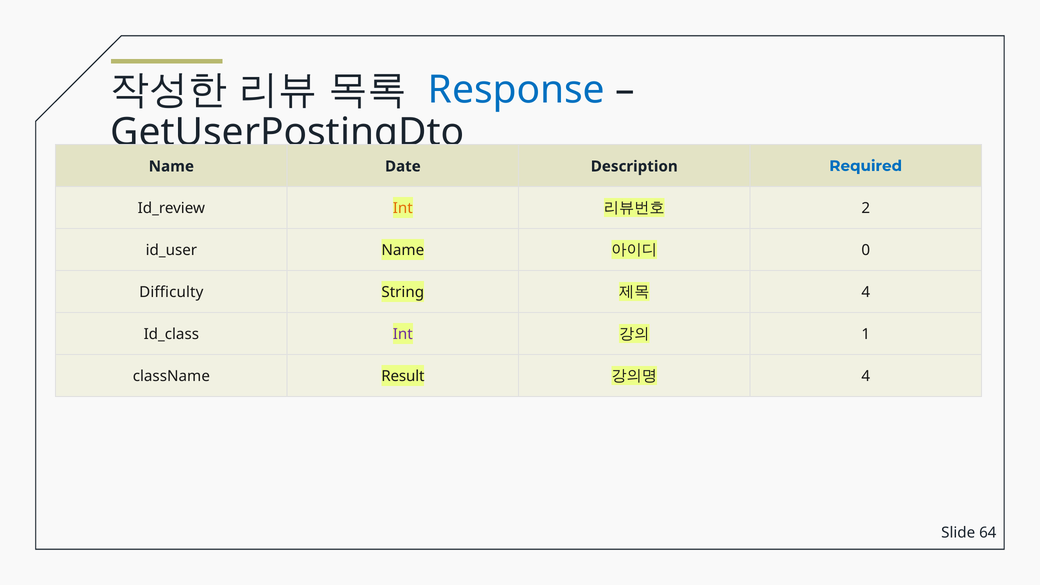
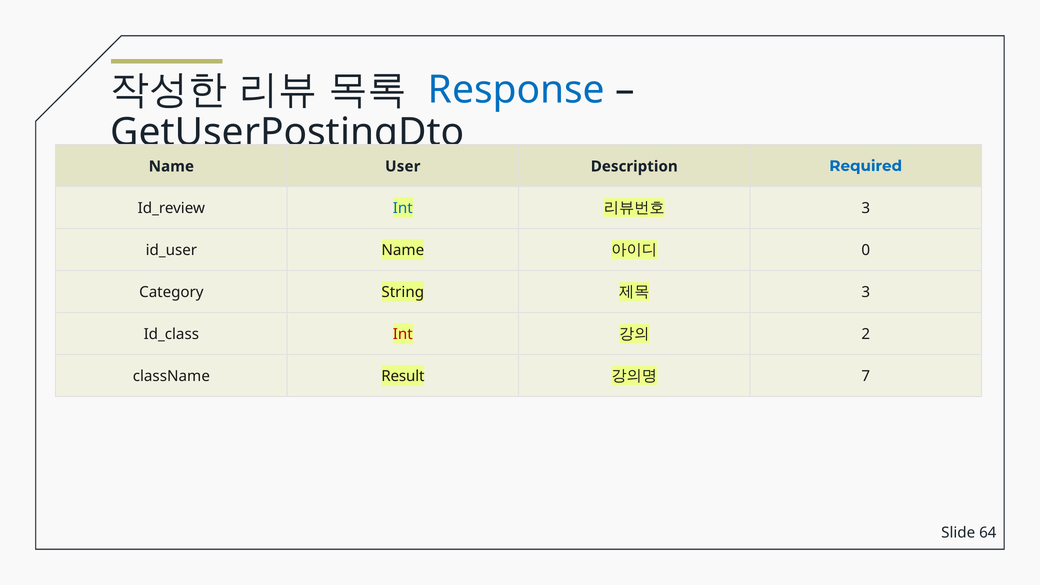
Date: Date -> User
Int at (403, 208) colour: orange -> blue
2 at (866, 208): 2 -> 3
Difficulty: Difficulty -> Category
4 at (866, 292): 4 -> 3
Int at (403, 334) colour: purple -> red
1: 1 -> 2
4 at (866, 376): 4 -> 7
